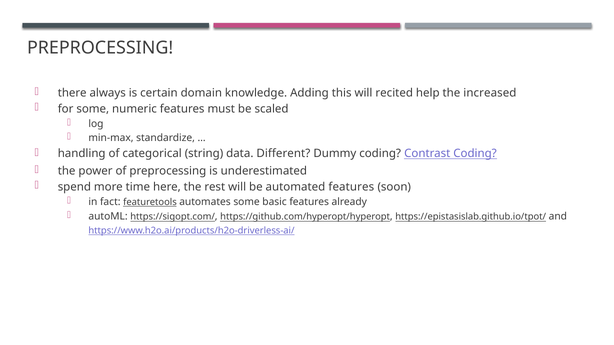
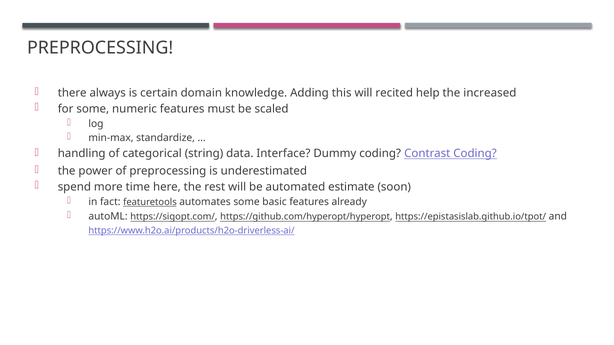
Different: Different -> Interface
automated features: features -> estimate
